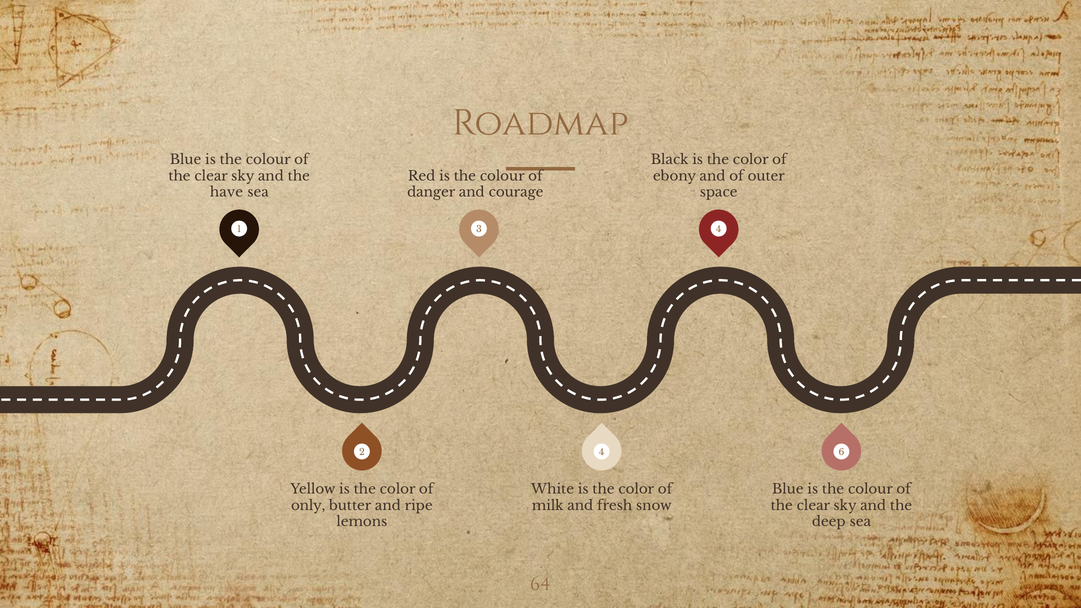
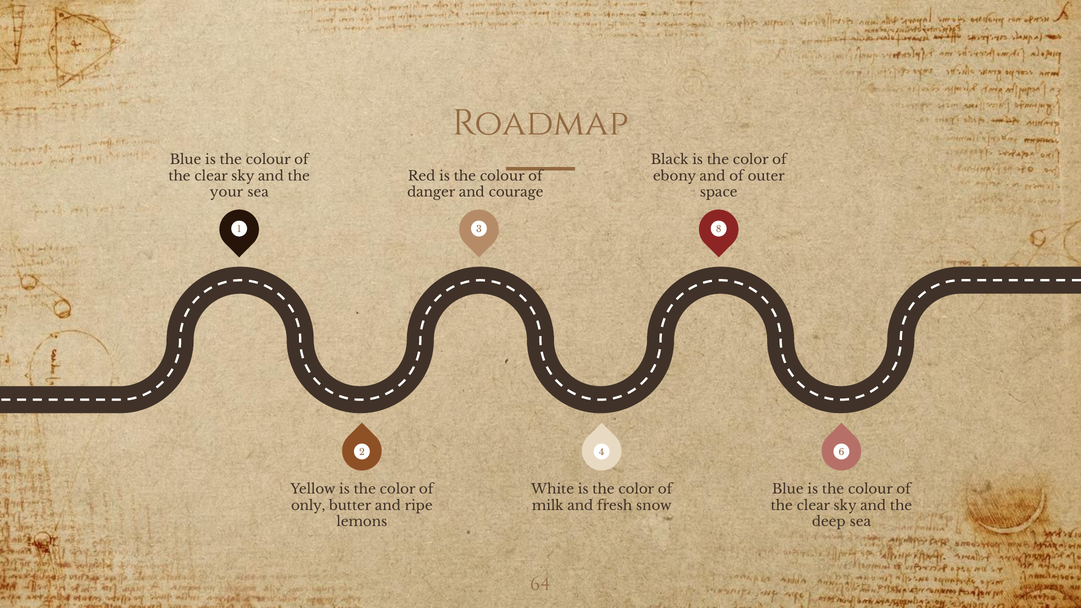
have: have -> your
3 4: 4 -> 8
